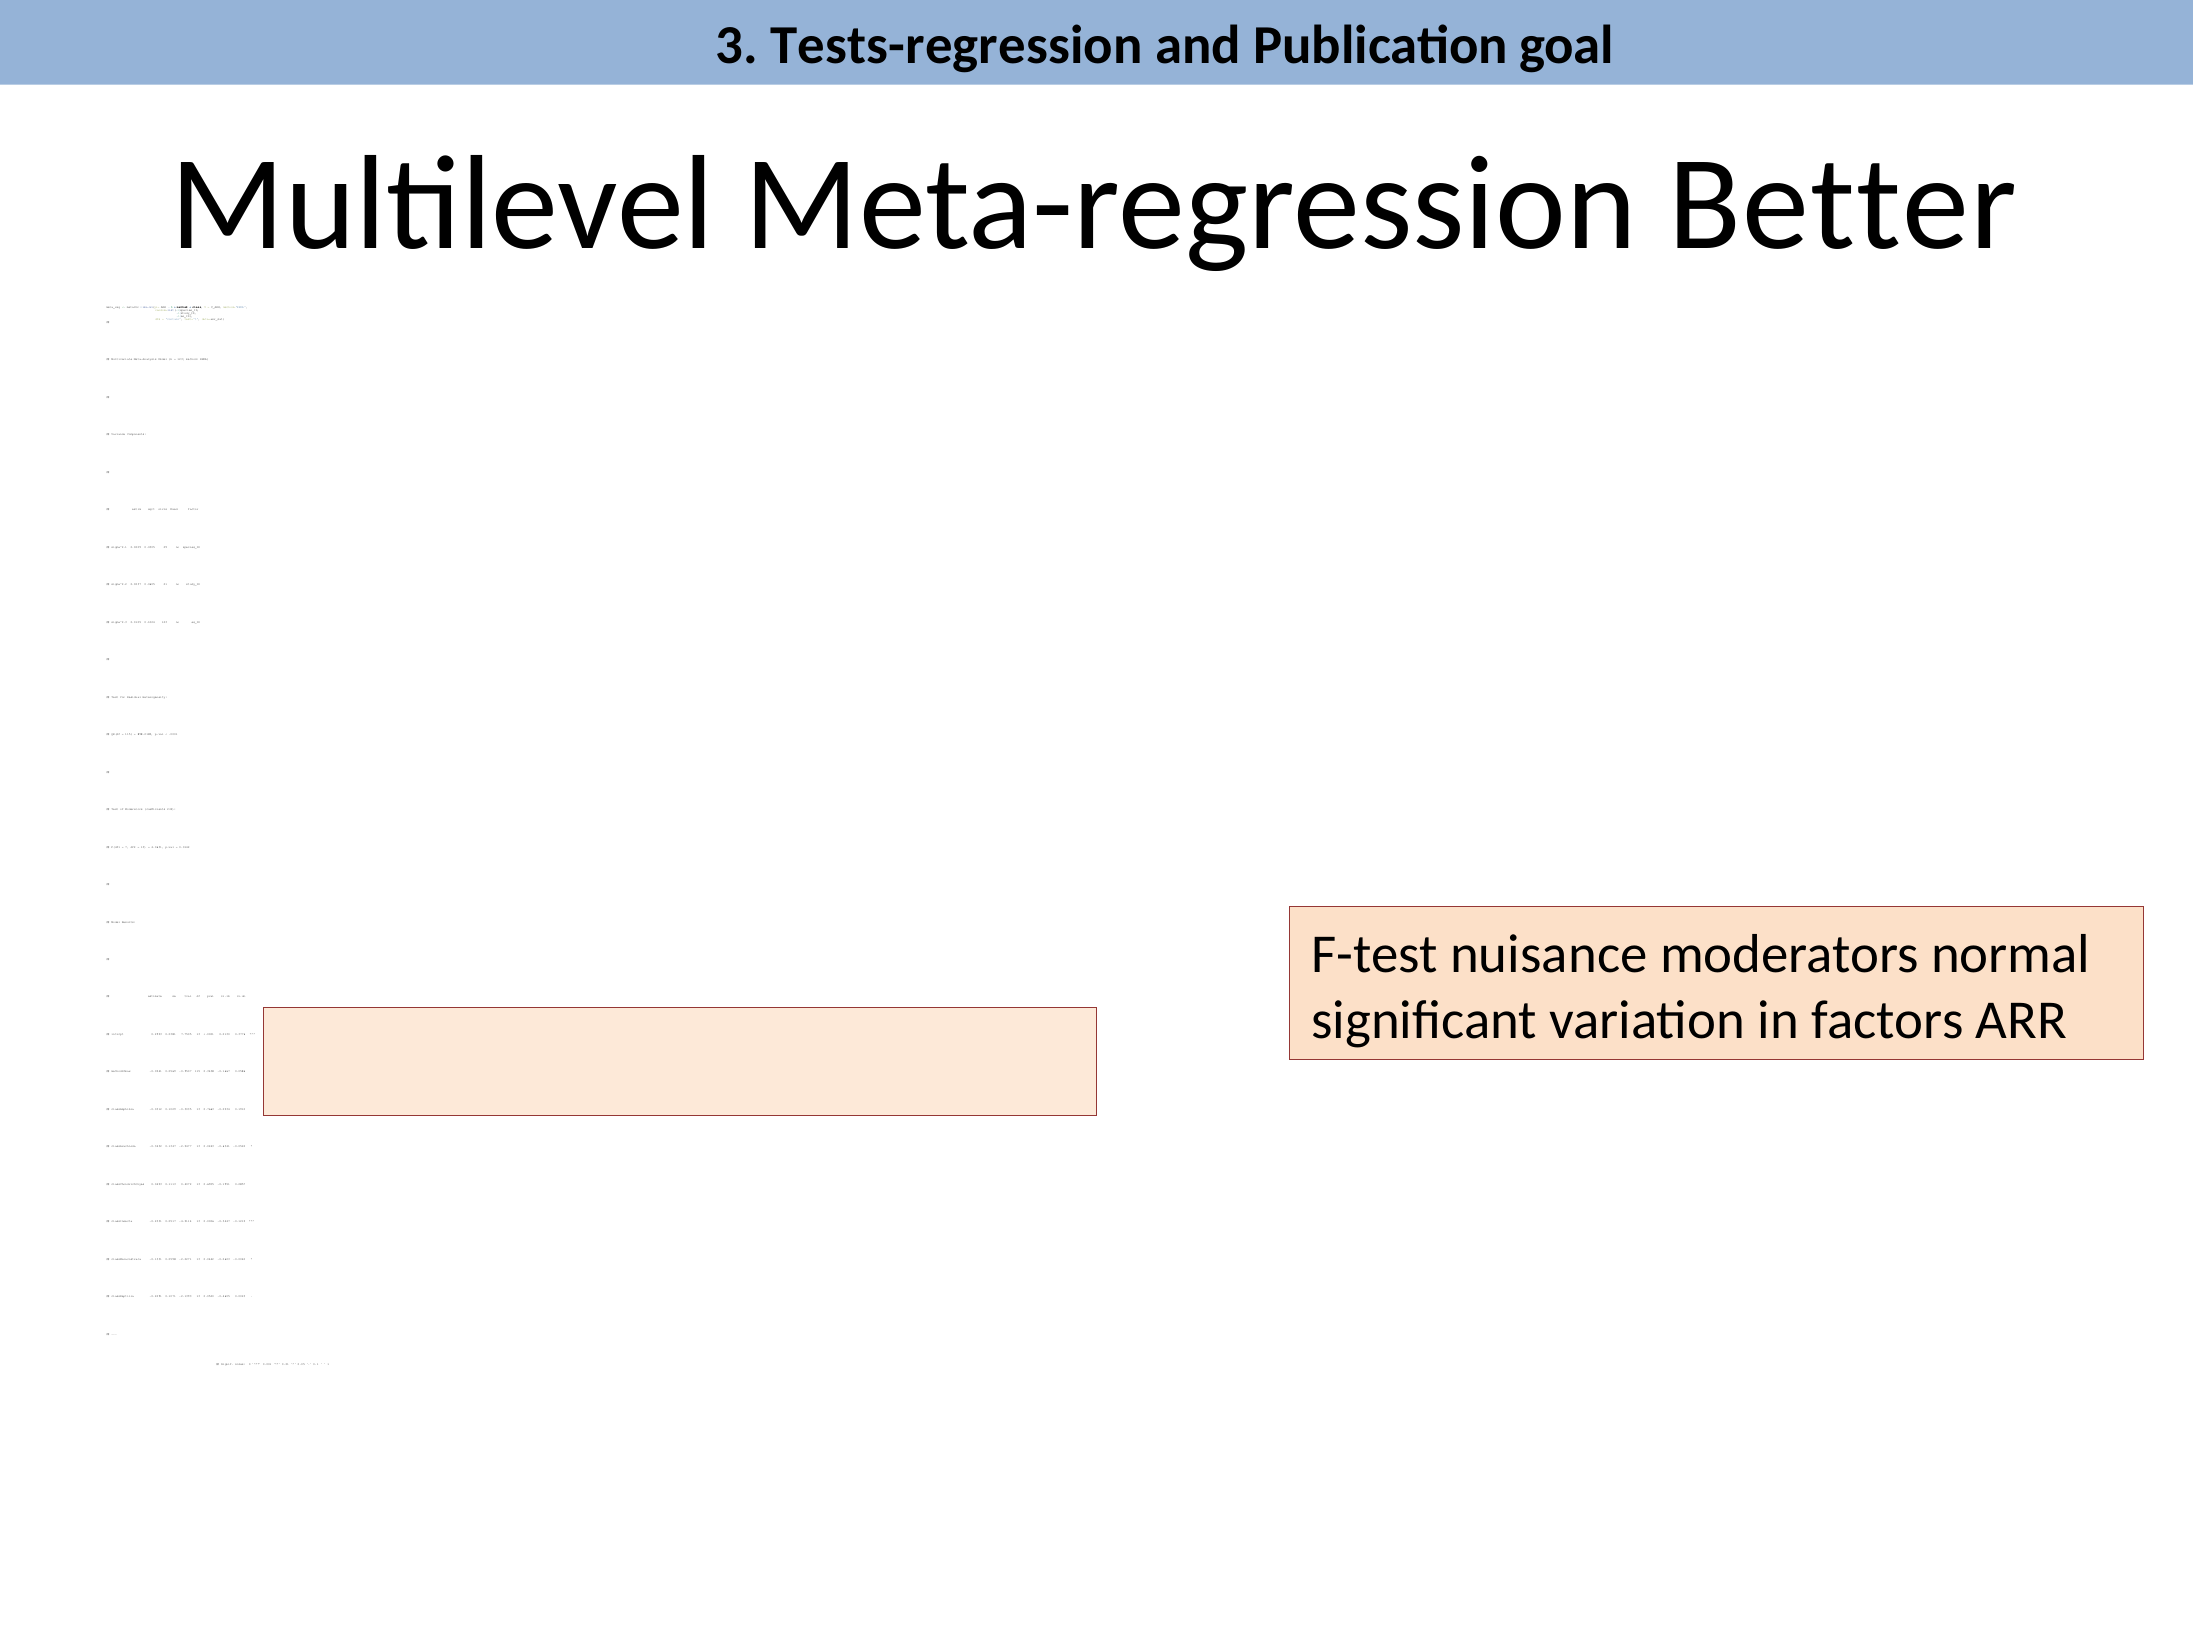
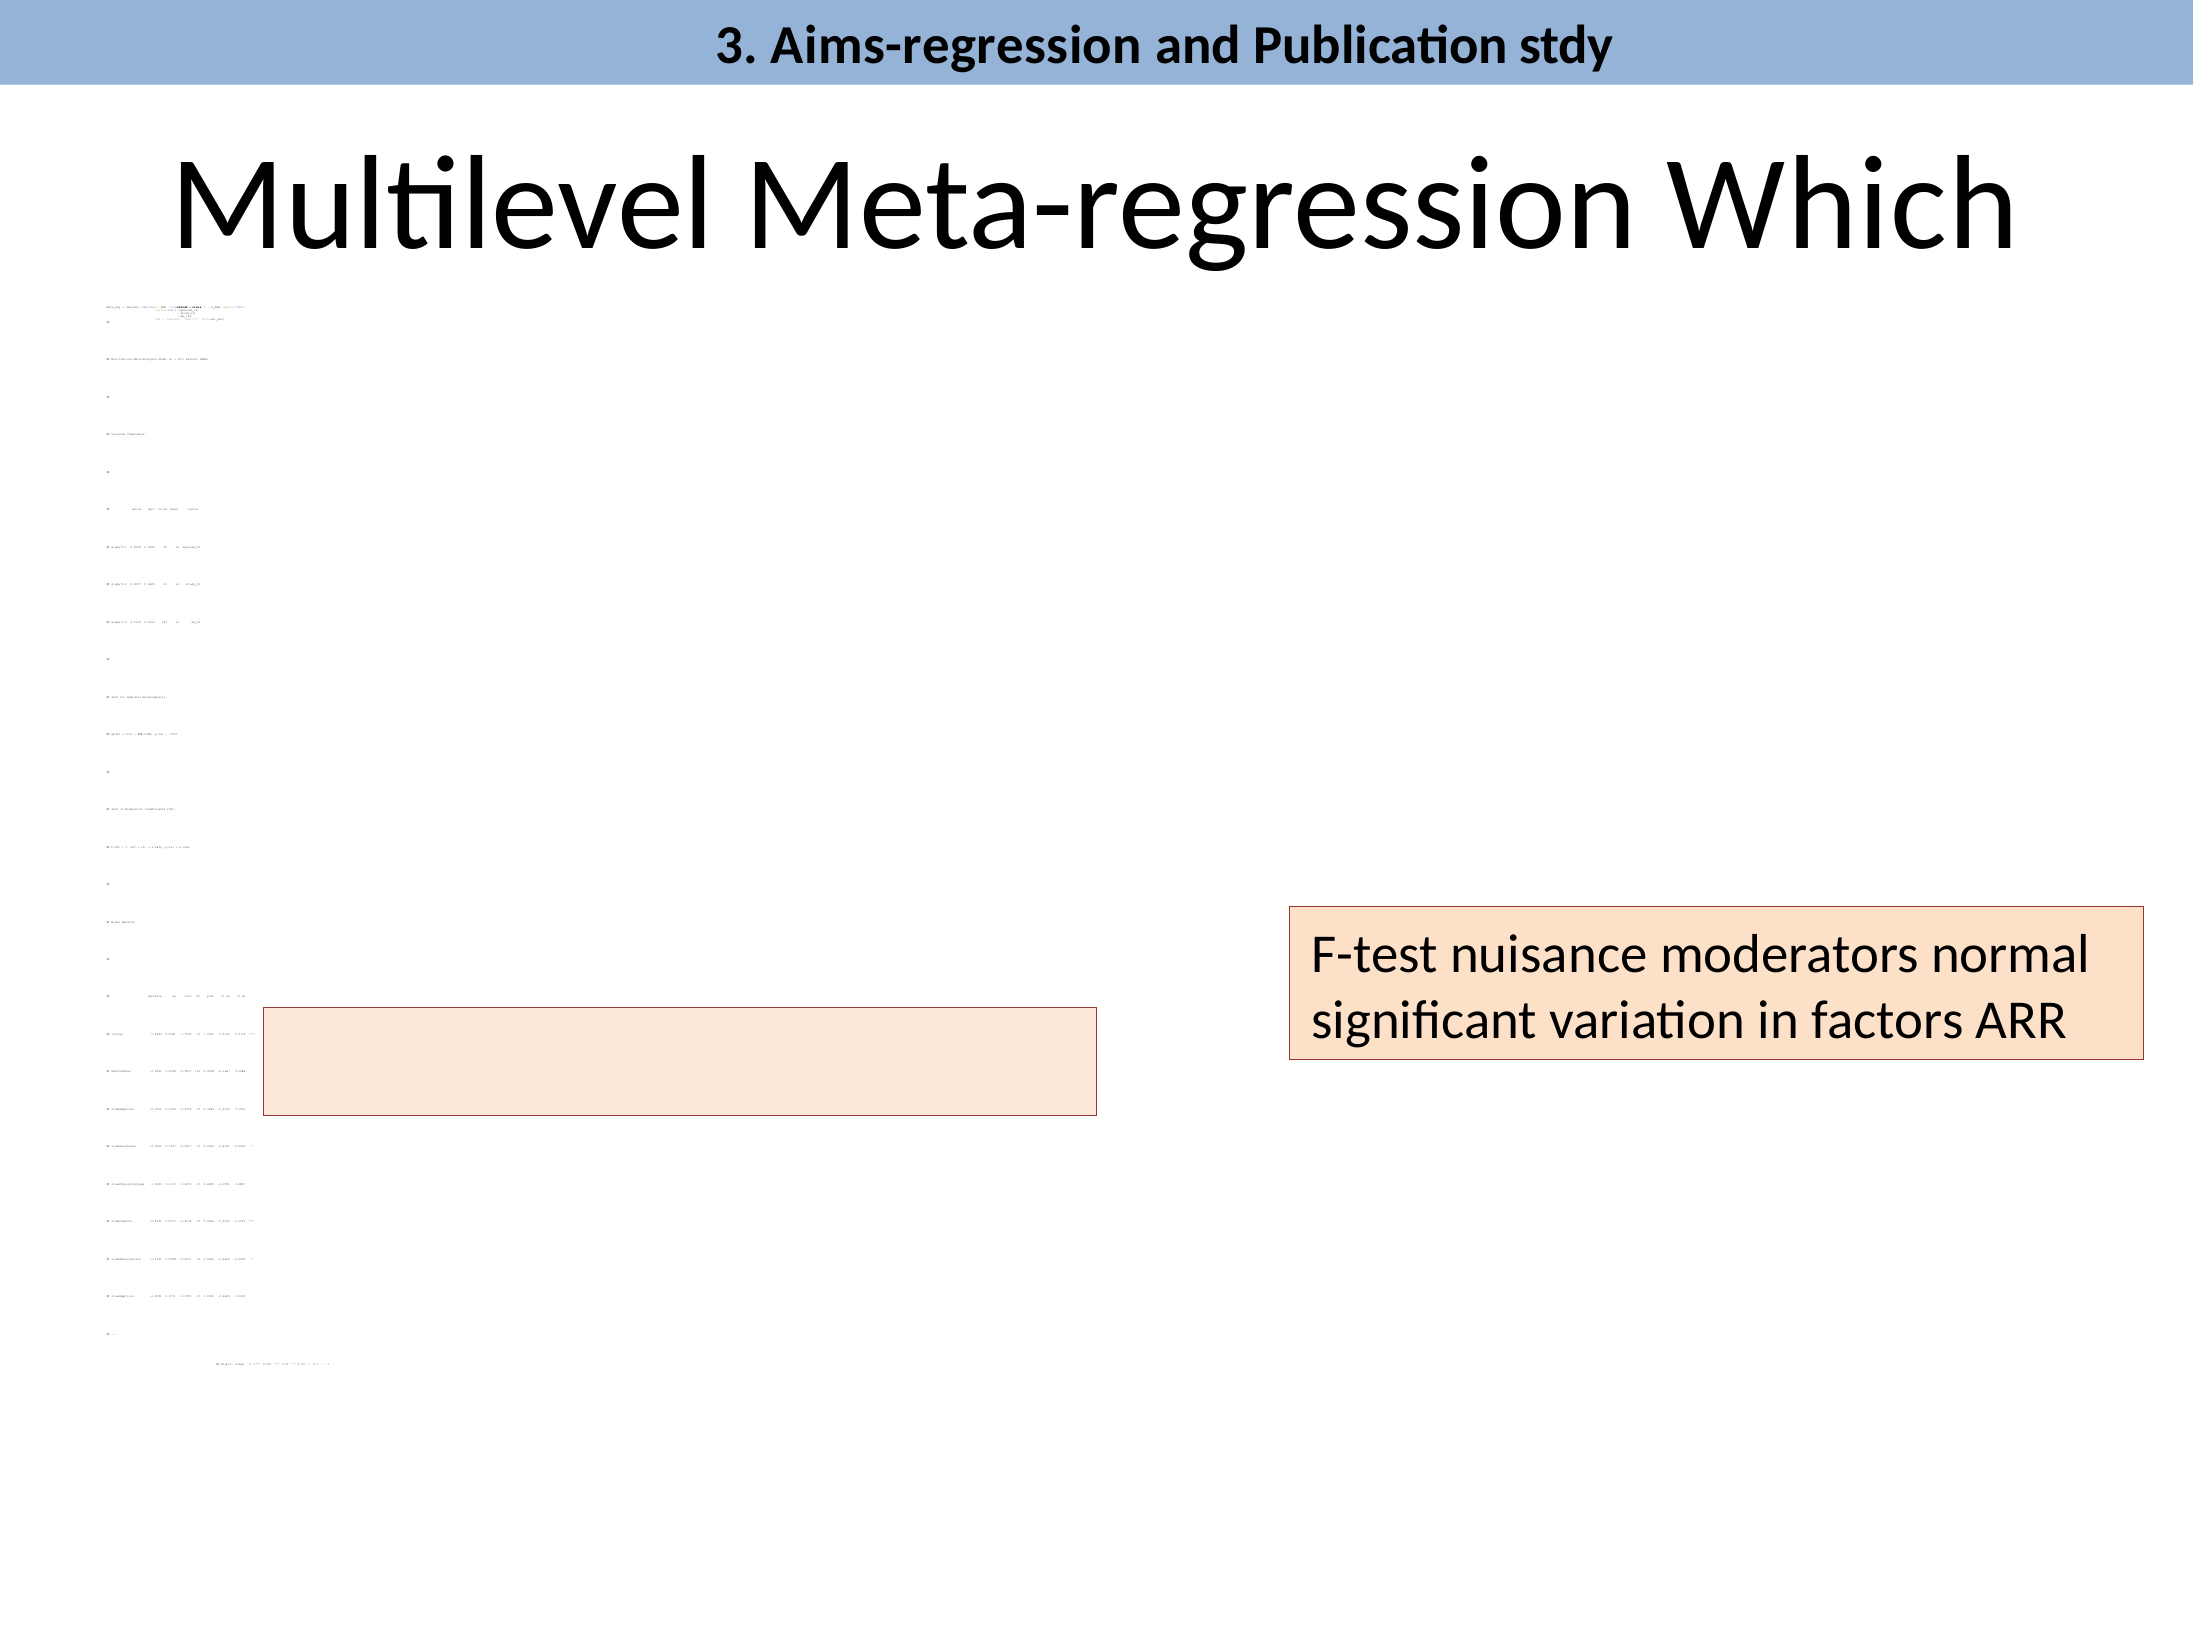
Tests-regression: Tests-regression -> Aims-regression
goal: goal -> stdy
Better: Better -> Which
